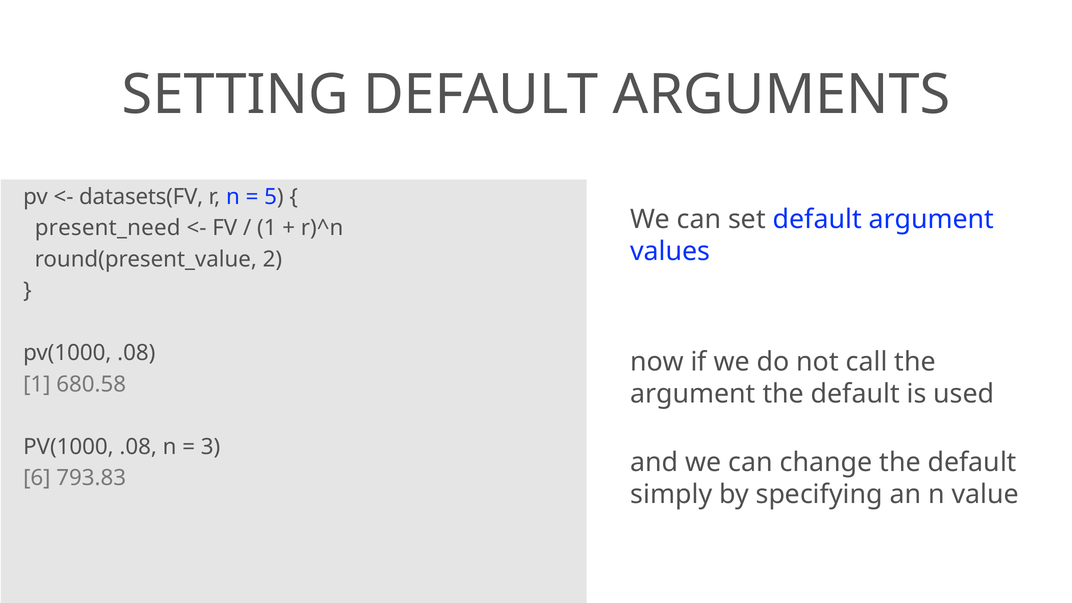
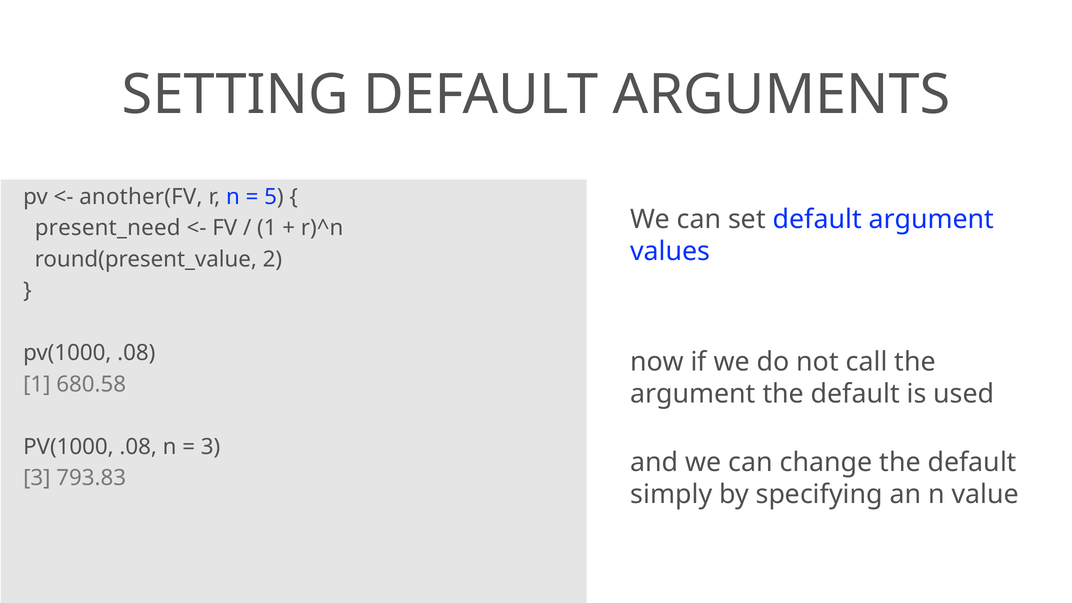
datasets(FV: datasets(FV -> another(FV
6 at (37, 478): 6 -> 3
